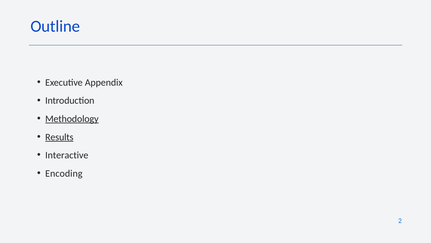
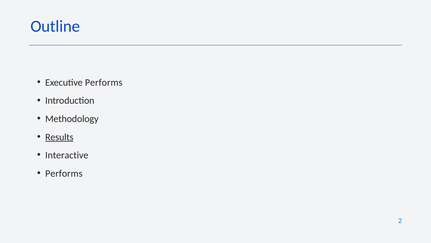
Executive Appendix: Appendix -> Performs
Methodology underline: present -> none
Encoding at (64, 173): Encoding -> Performs
